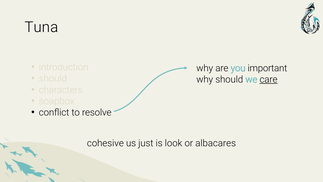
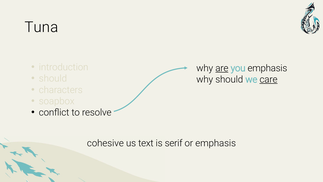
are underline: none -> present
you important: important -> emphasis
just: just -> text
look: look -> serif
or albacares: albacares -> emphasis
